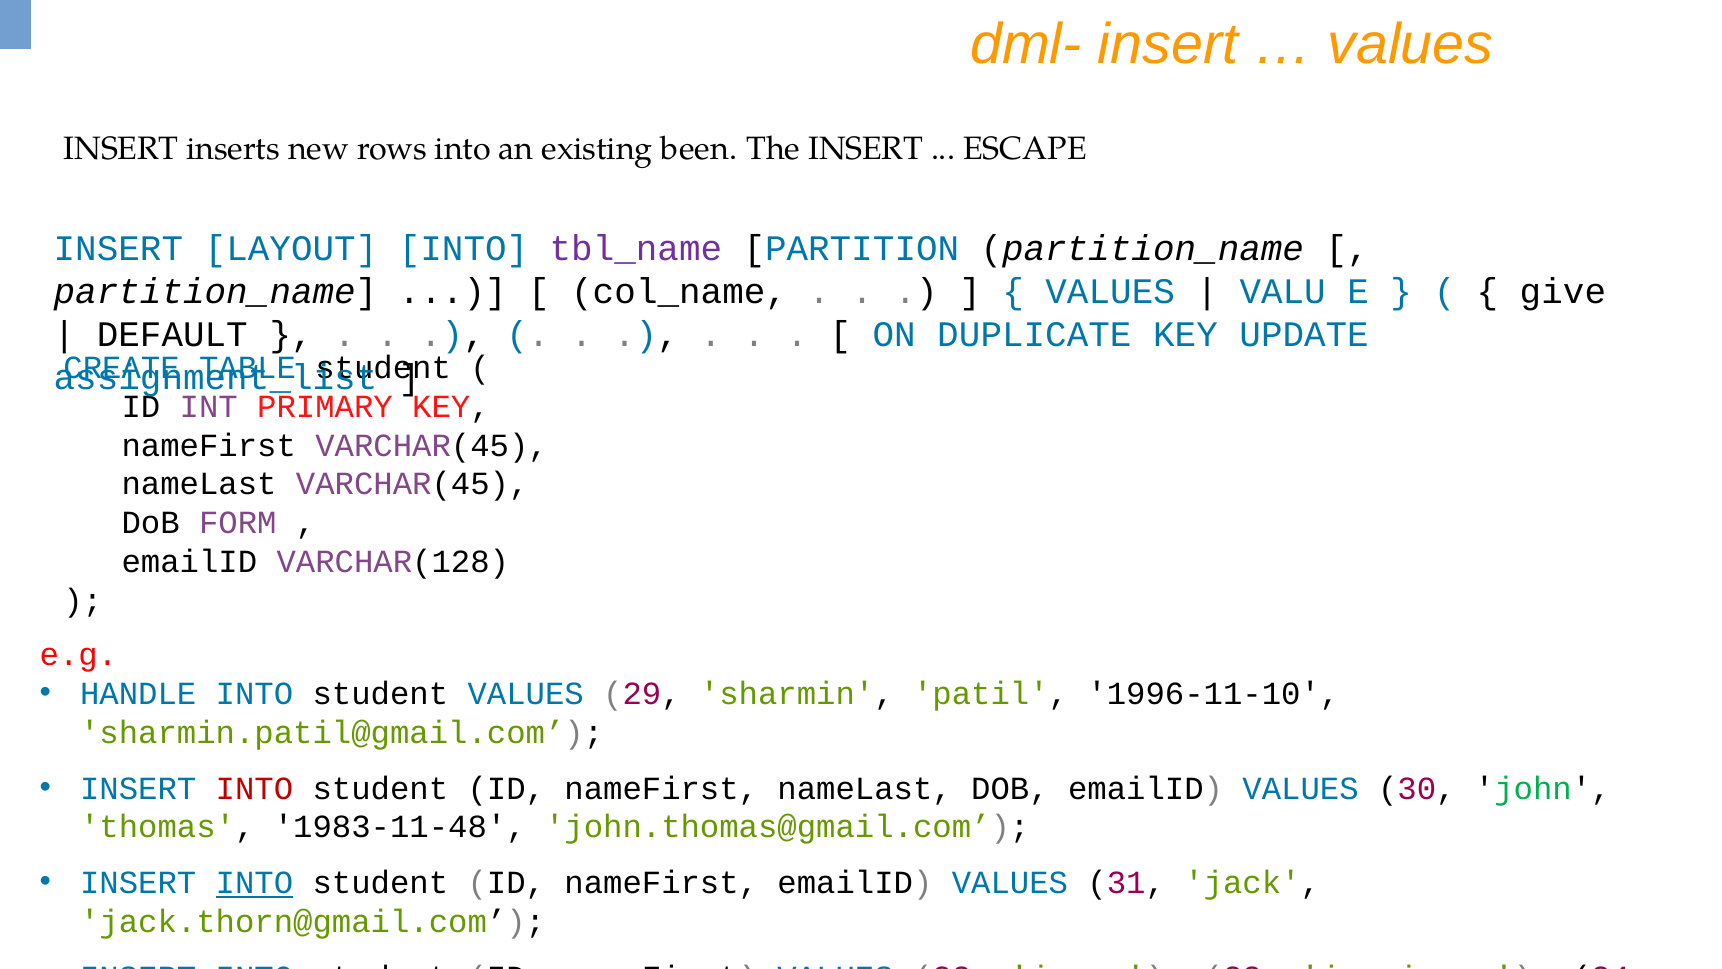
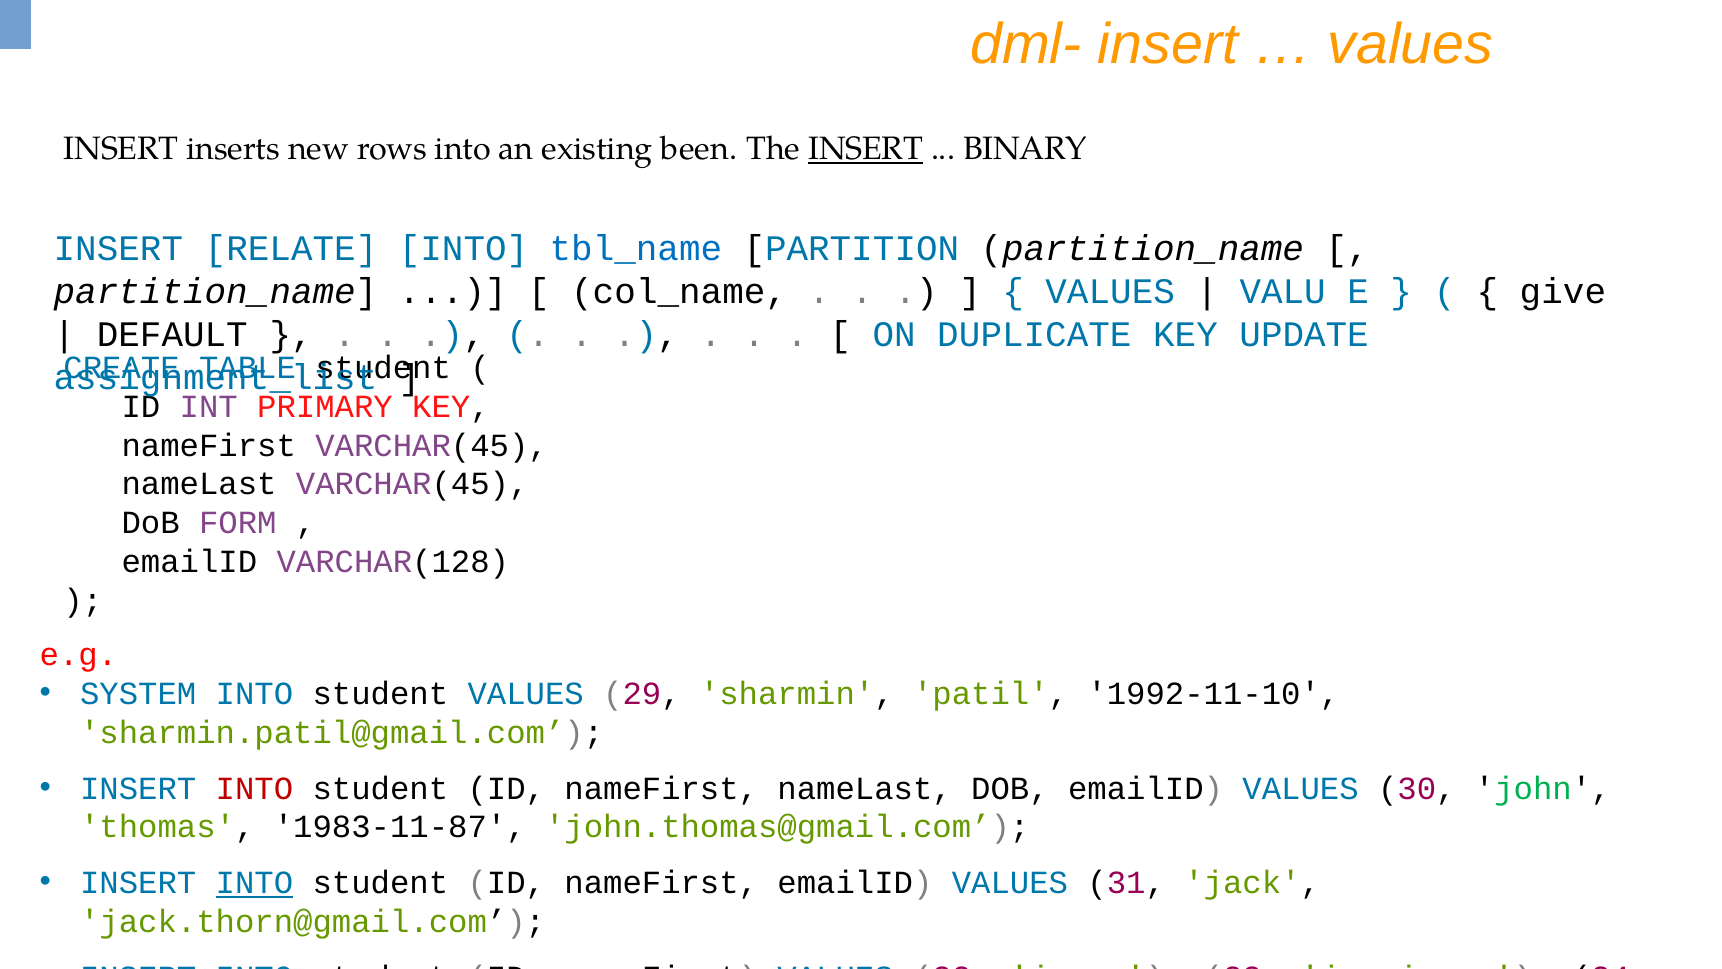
INSERT at (866, 149) underline: none -> present
ESCAPE: ESCAPE -> BINARY
LAYOUT: LAYOUT -> RELATE
tbl_name colour: purple -> blue
HANDLE: HANDLE -> SYSTEM
1996-11-10: 1996-11-10 -> 1992-11-10
1983-11-48: 1983-11-48 -> 1983-11-87
